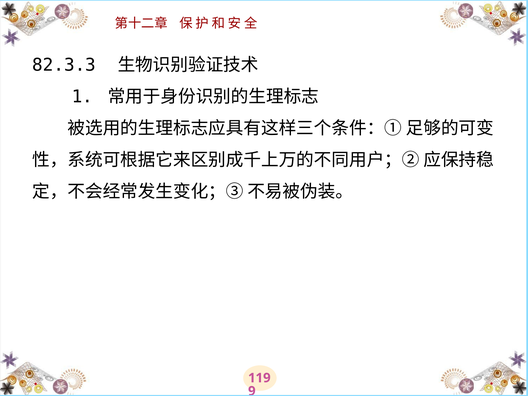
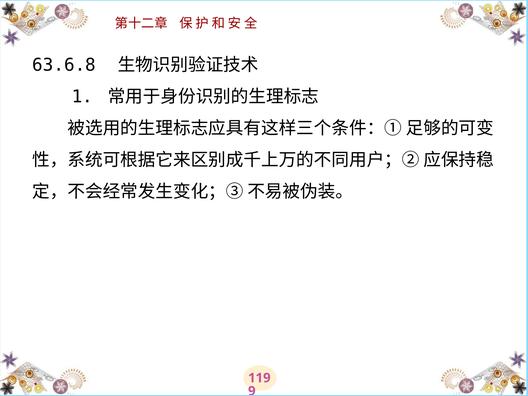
82.3.3: 82.3.3 -> 63.6.8
